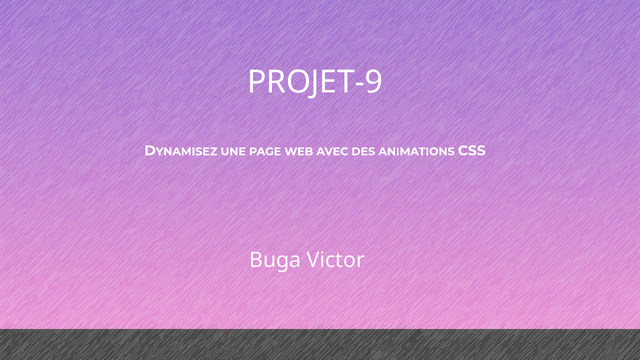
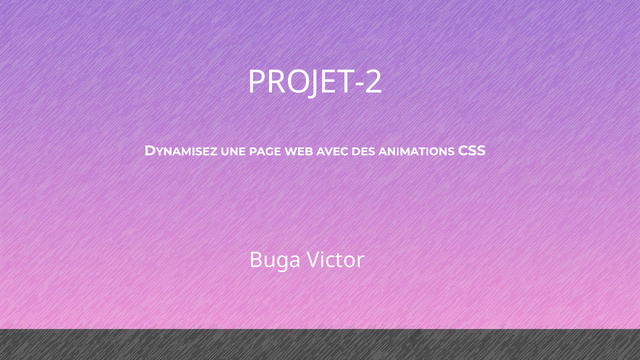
PROJET-9: PROJET-9 -> PROJET-2
